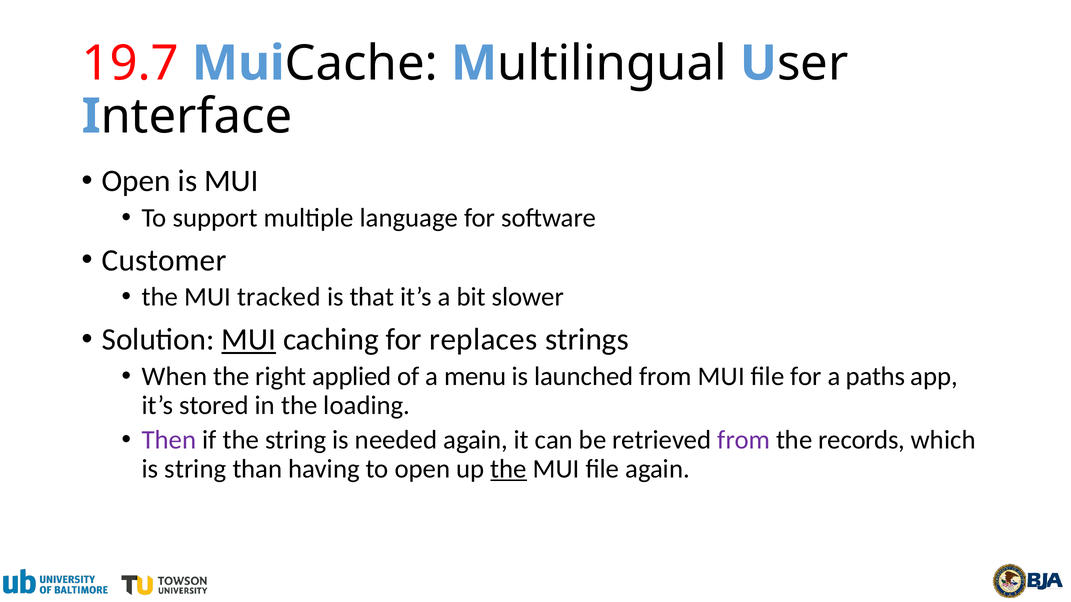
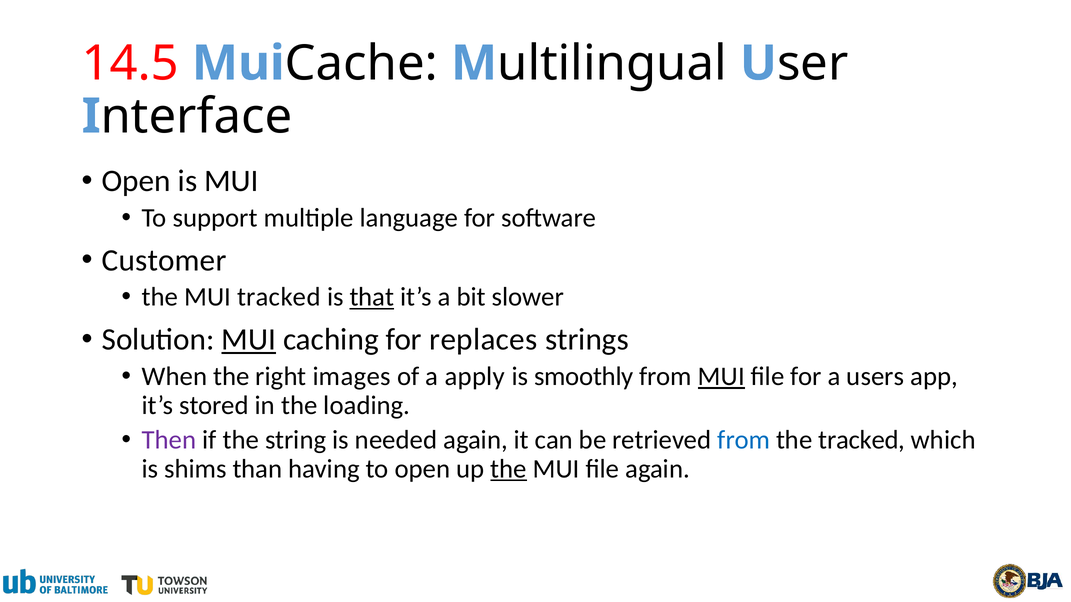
19.7: 19.7 -> 14.5
that underline: none -> present
applied: applied -> images
menu: menu -> apply
launched: launched -> smoothly
MUI at (721, 377) underline: none -> present
paths: paths -> users
from at (744, 440) colour: purple -> blue
the records: records -> tracked
is string: string -> shims
